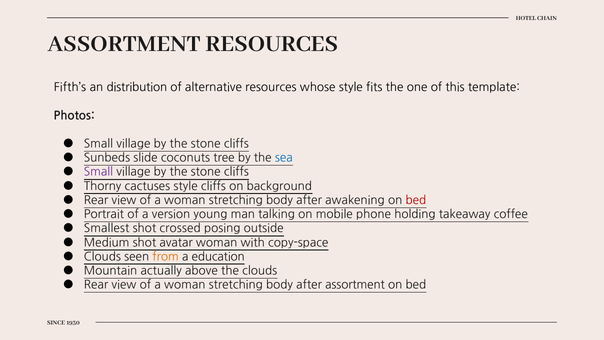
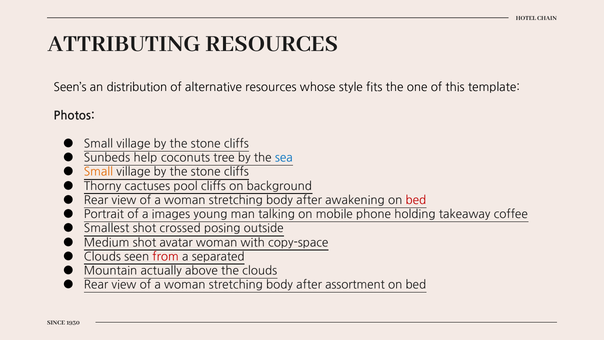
ASSORTMENT at (124, 43): ASSORTMENT -> ATTRIBUTING
Fifth’s: Fifth’s -> Seen’s
slide: slide -> help
Small at (98, 172) colour: purple -> orange
cactuses style: style -> pool
version: version -> images
from colour: orange -> red
education: education -> separated
